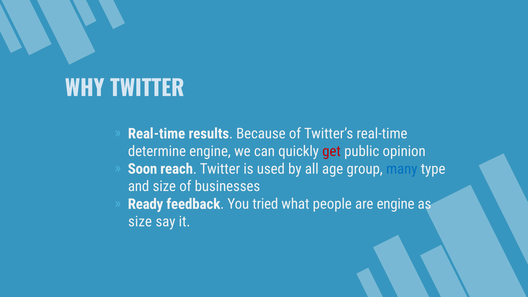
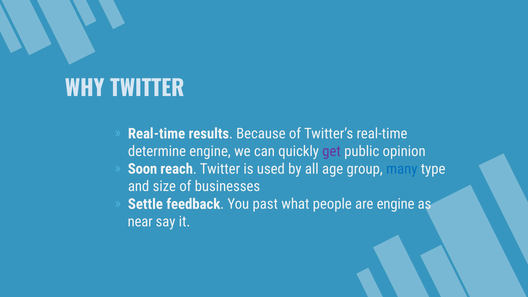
get colour: red -> purple
Ready: Ready -> Settle
tried: tried -> past
size at (140, 222): size -> near
